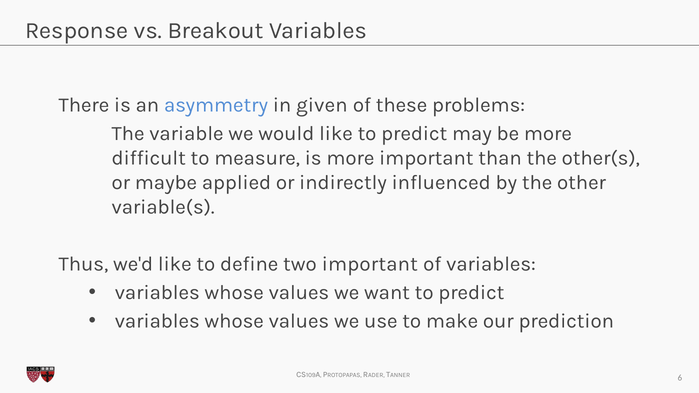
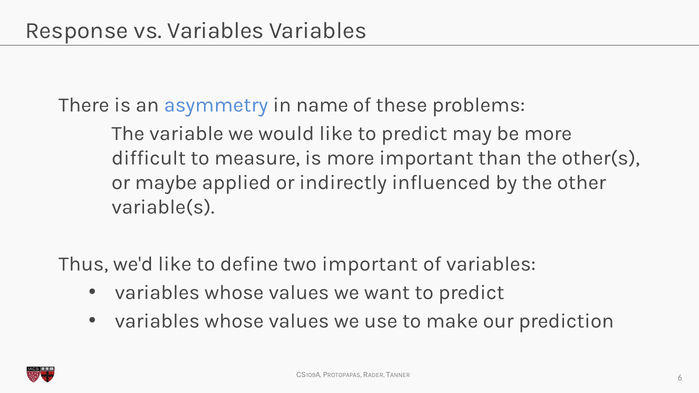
vs Breakout: Breakout -> Variables
given: given -> name
